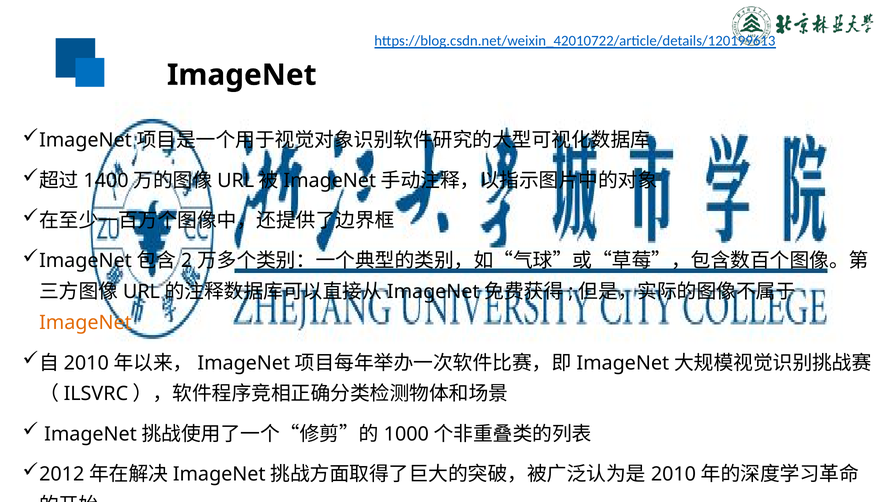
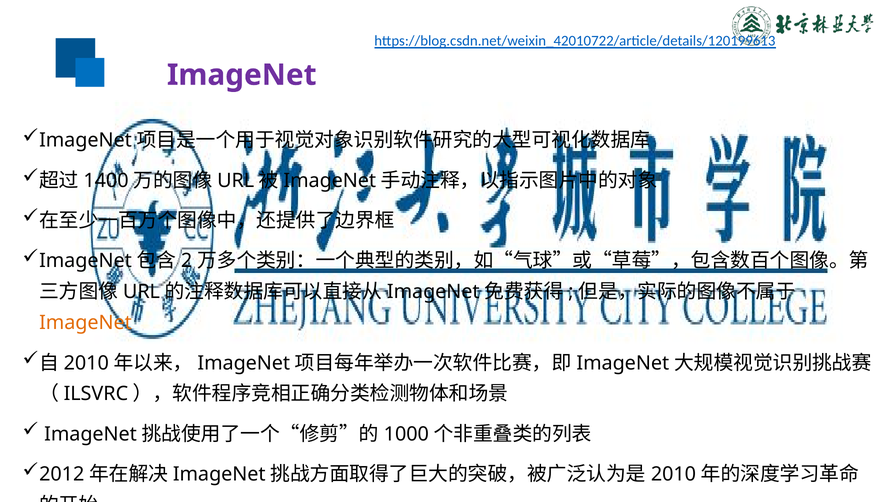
ImageNet at (242, 75) colour: black -> purple
